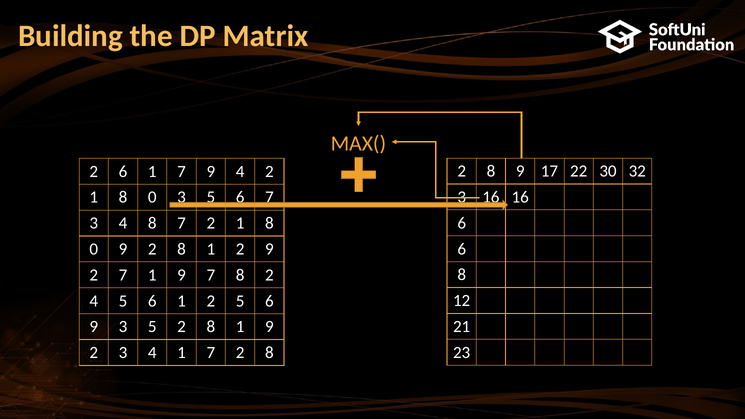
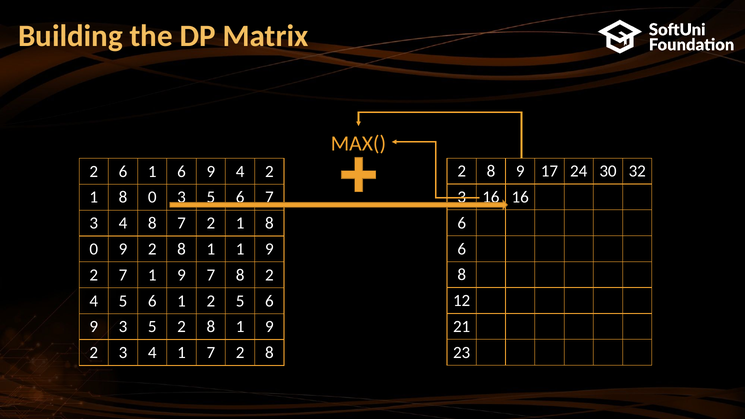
22: 22 -> 24
6 1 7: 7 -> 6
8 1 2: 2 -> 1
